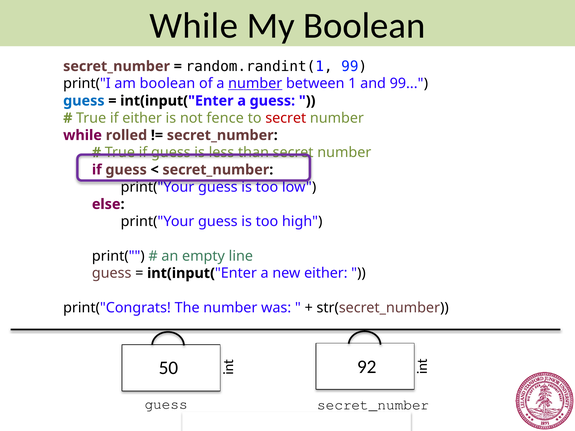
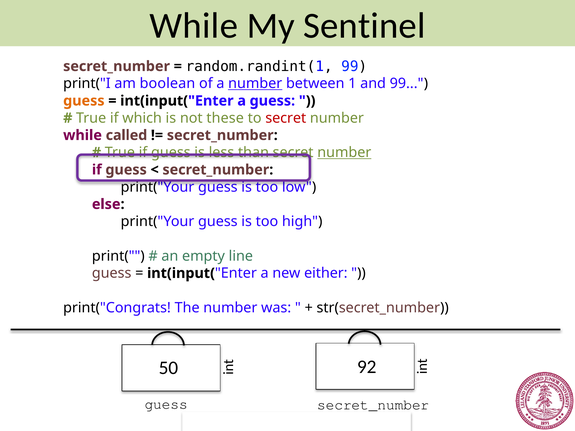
My Boolean: Boolean -> Sentinel
guess at (84, 101) colour: blue -> orange
if either: either -> which
fence: fence -> these
rolled: rolled -> called
number at (344, 153) underline: none -> present
